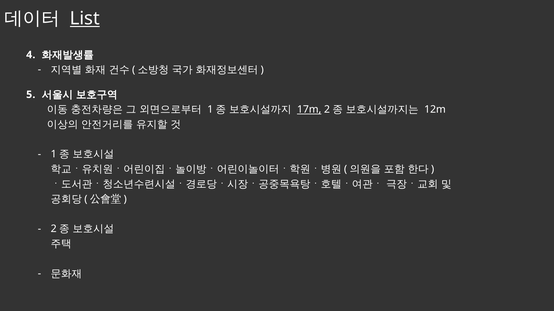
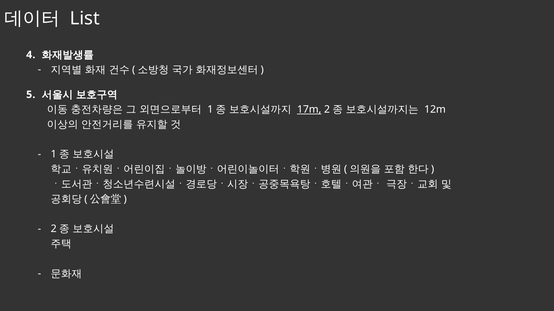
List underline: present -> none
